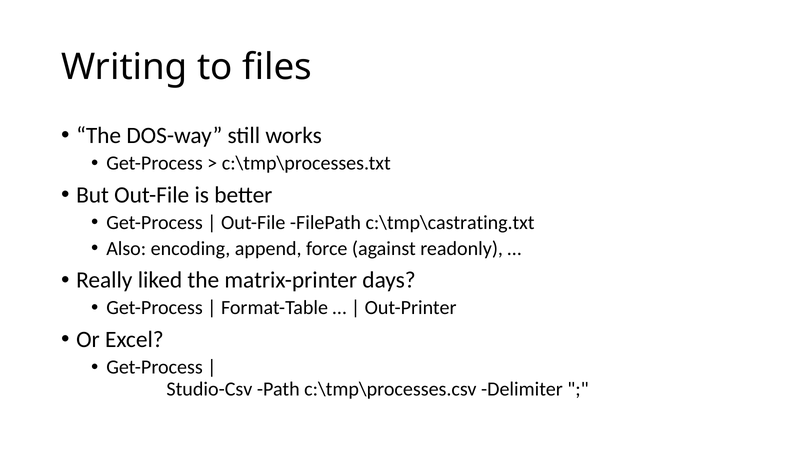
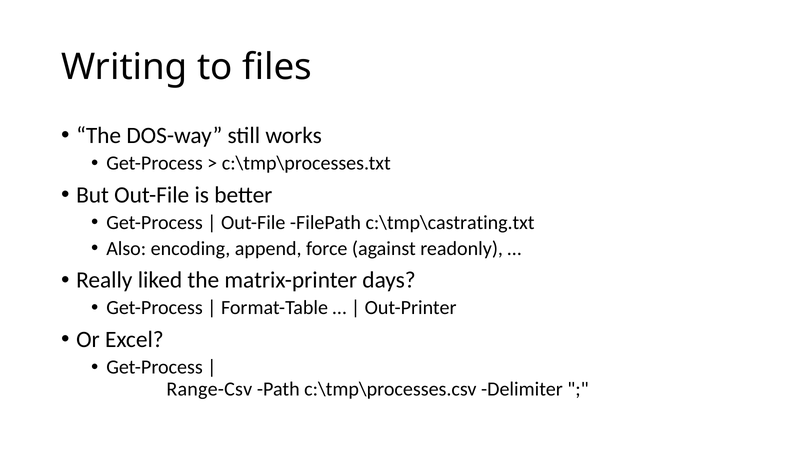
Studio-Csv: Studio-Csv -> Range-Csv
